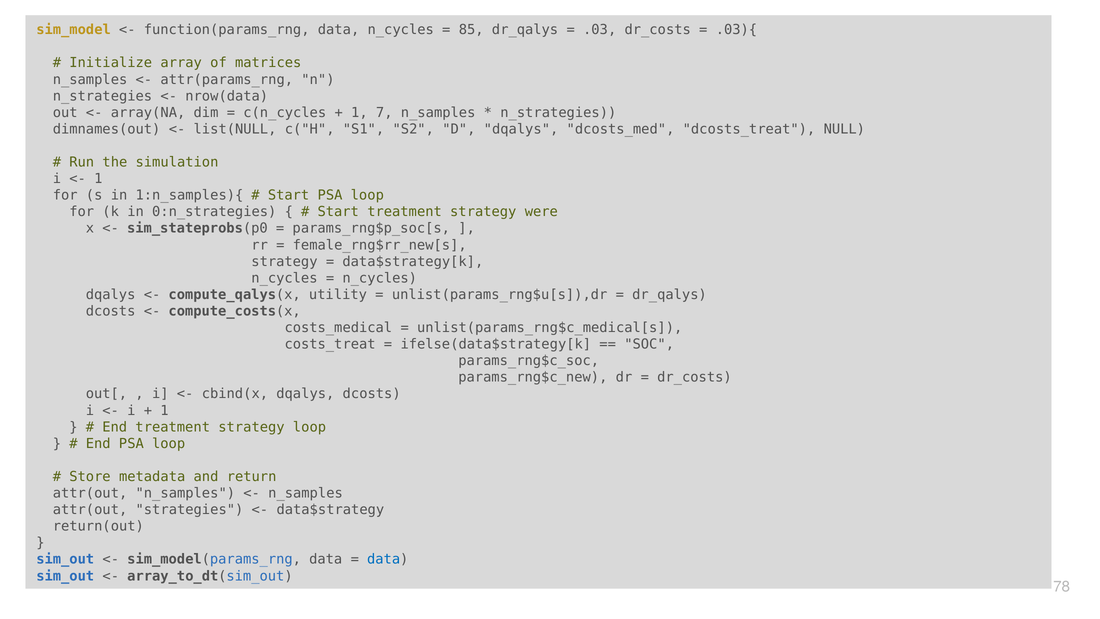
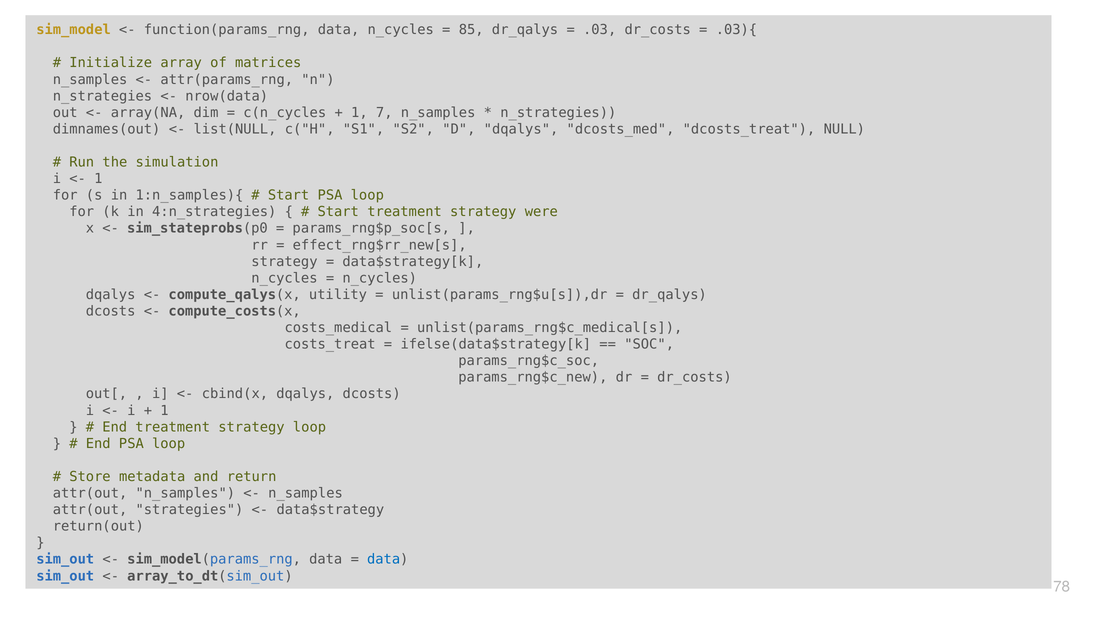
0:n_strategies: 0:n_strategies -> 4:n_strategies
female_rng$rr_new[s: female_rng$rr_new[s -> effect_rng$rr_new[s
